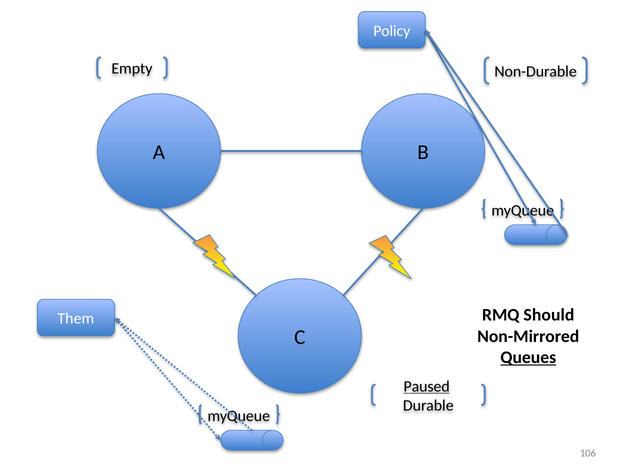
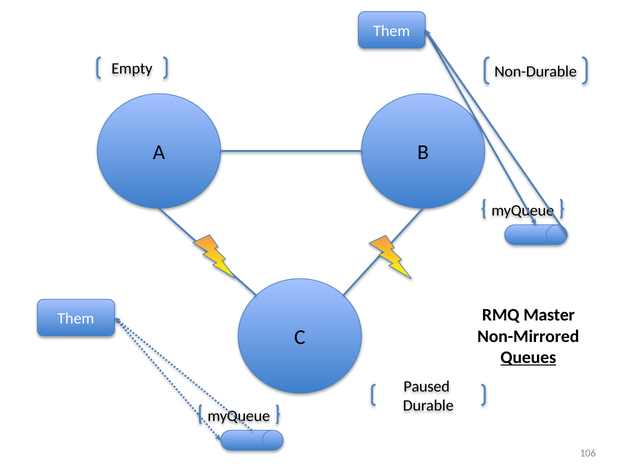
Policy at (392, 31): Policy -> Them
Should: Should -> Master
Paused underline: present -> none
